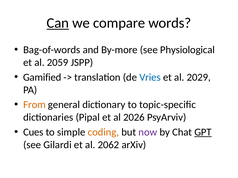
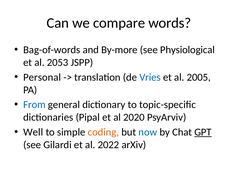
Can underline: present -> none
2059: 2059 -> 2053
Gamified: Gamified -> Personal
2029: 2029 -> 2005
From colour: orange -> blue
2026: 2026 -> 2020
Cues: Cues -> Well
now colour: purple -> blue
2062: 2062 -> 2022
